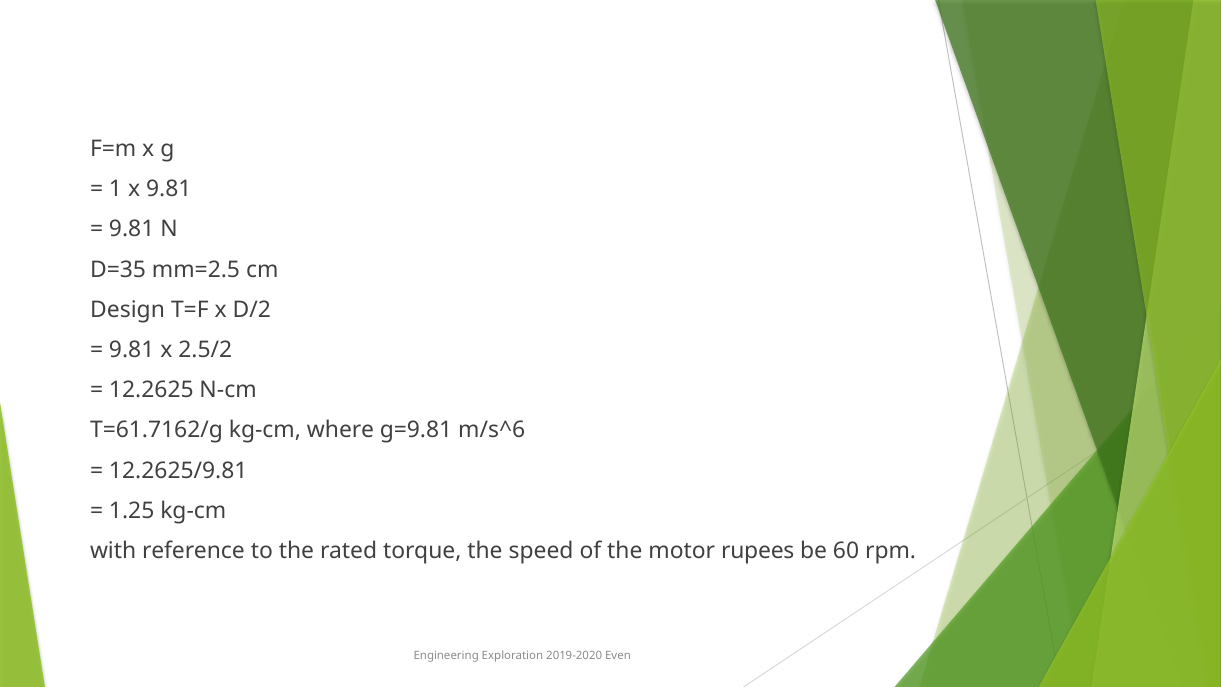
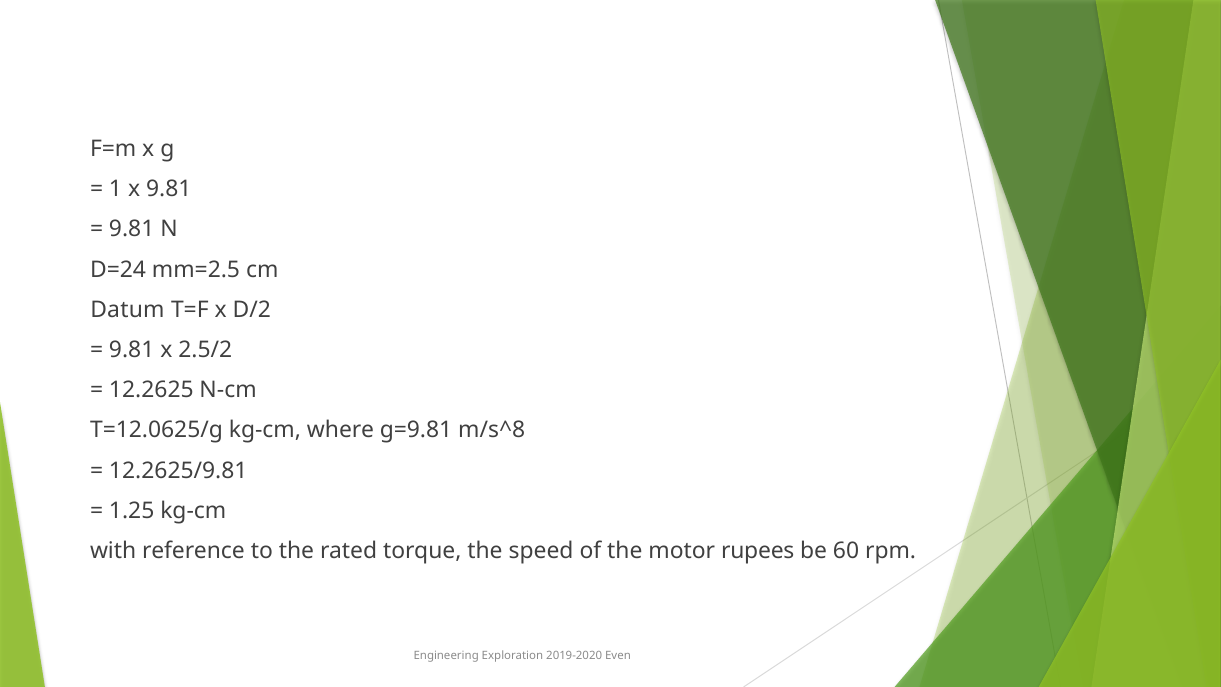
D=35: D=35 -> D=24
Design: Design -> Datum
T=61.7162/g: T=61.7162/g -> T=12.0625/g
m/s^6: m/s^6 -> m/s^8
